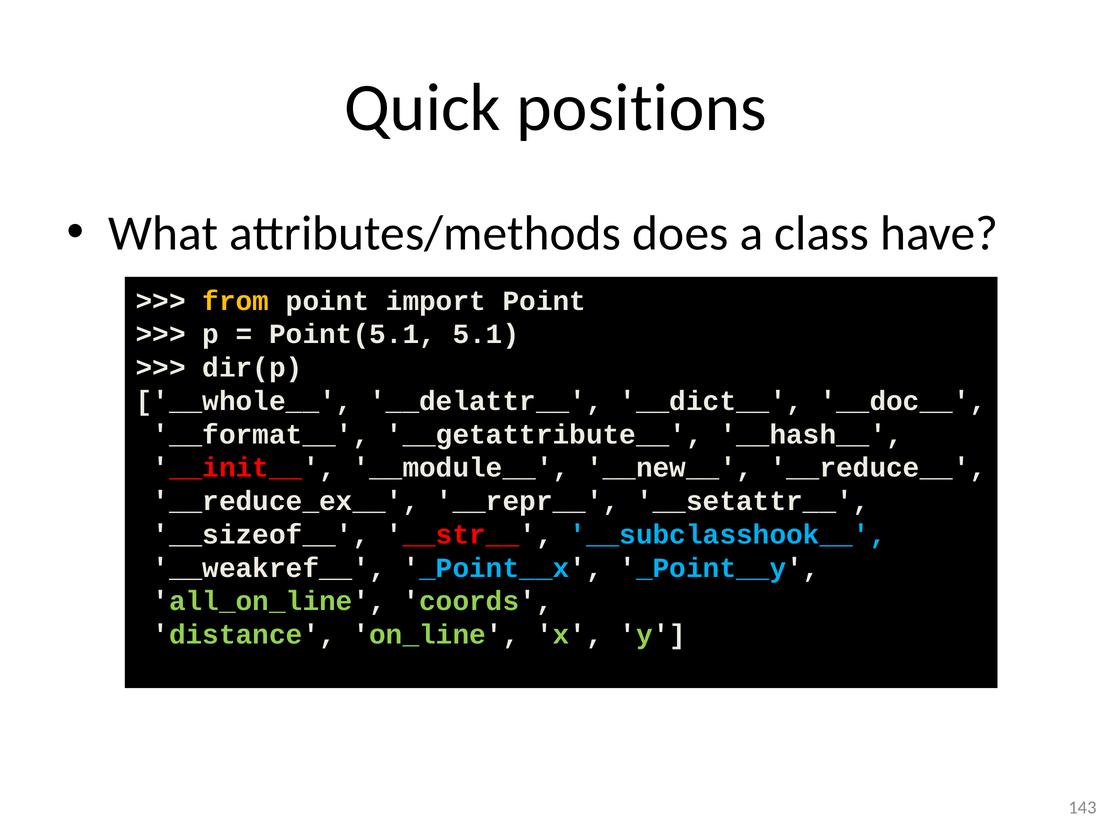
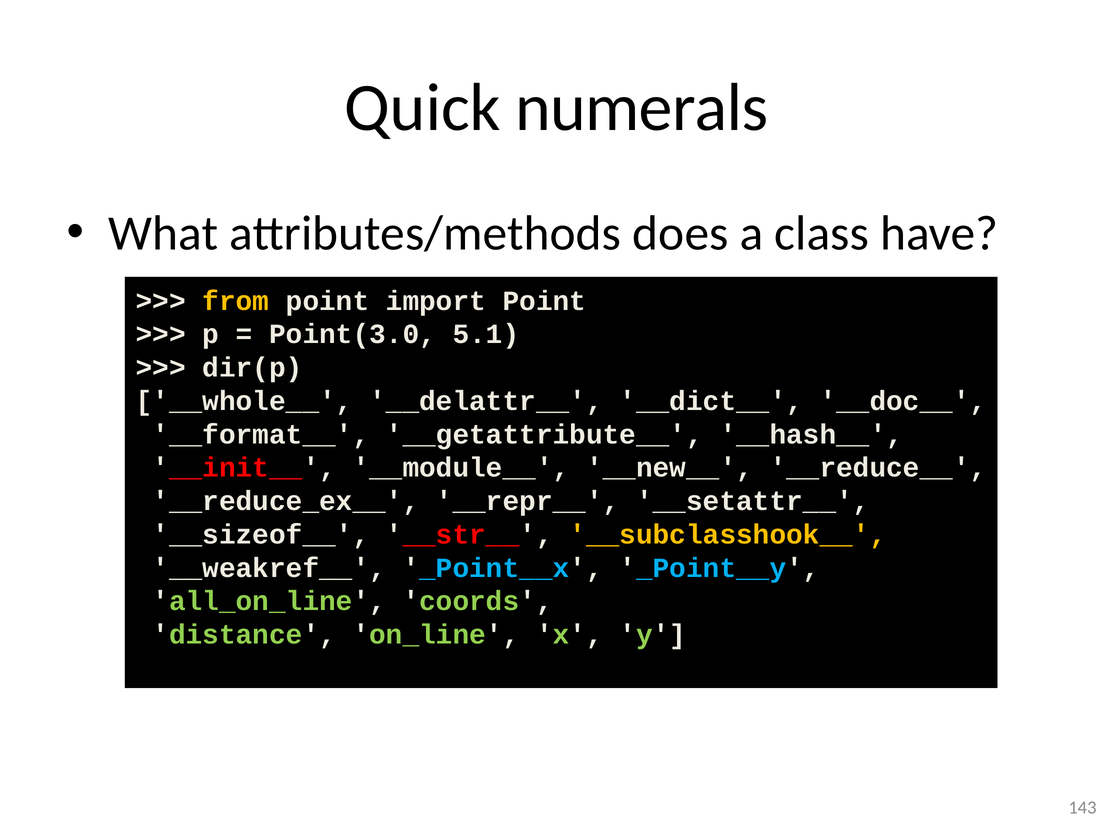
positions: positions -> numerals
Point(5.1: Point(5.1 -> Point(3.0
__subclasshook__ colour: light blue -> yellow
